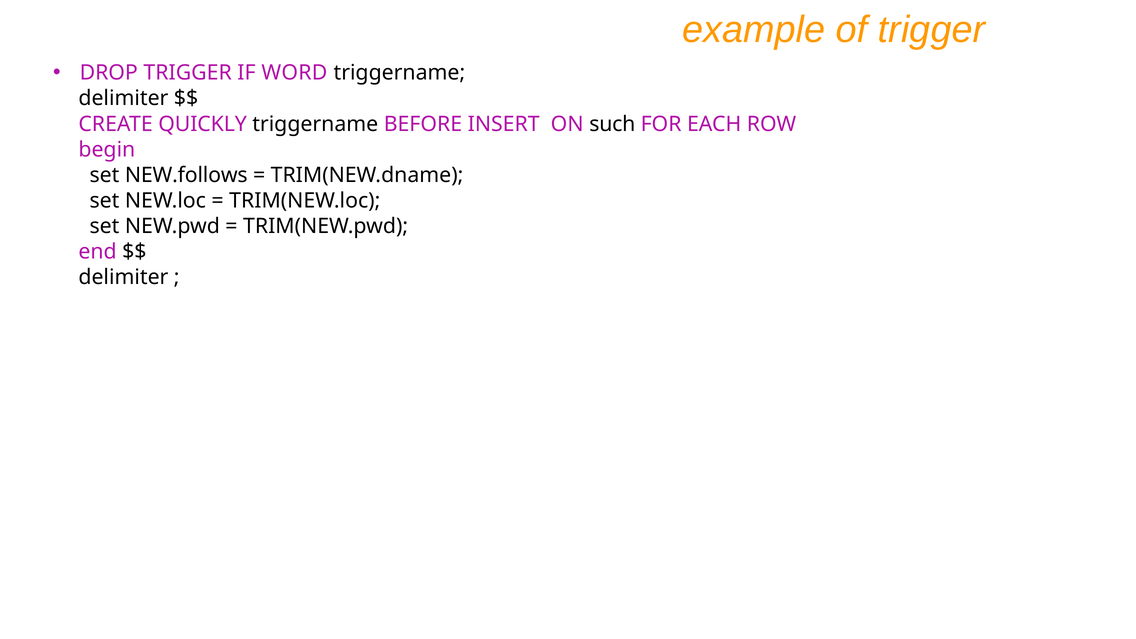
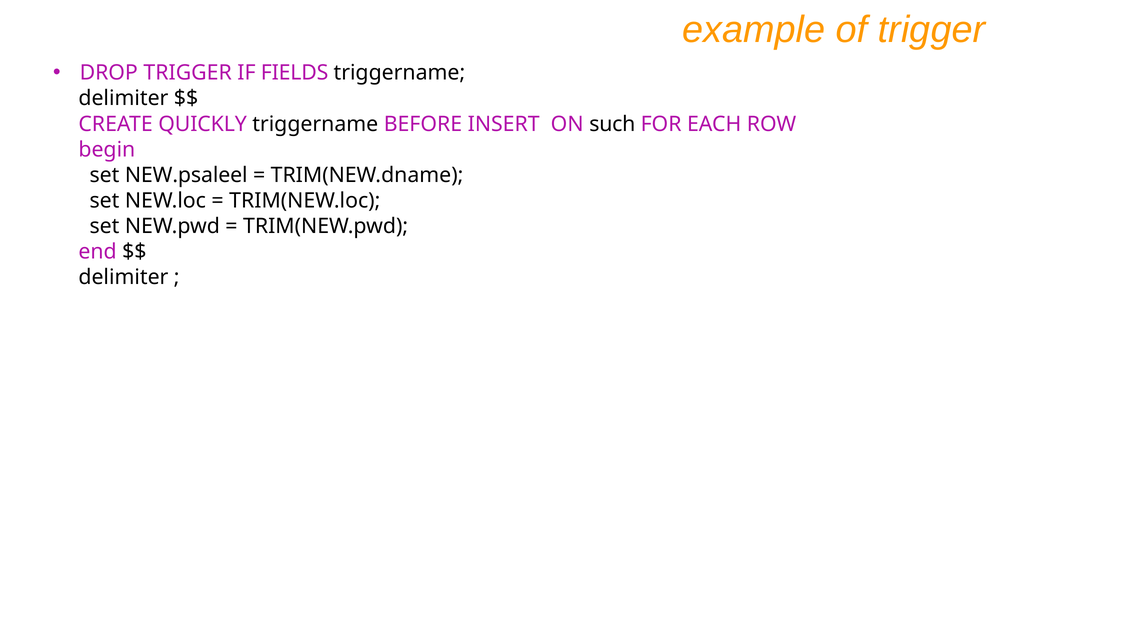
WORD: WORD -> FIELDS
NEW.follows: NEW.follows -> NEW.psaleel
